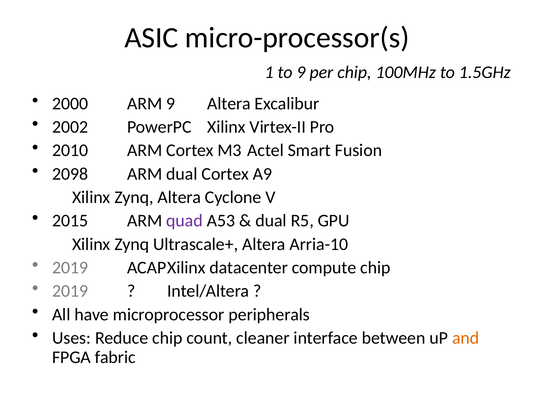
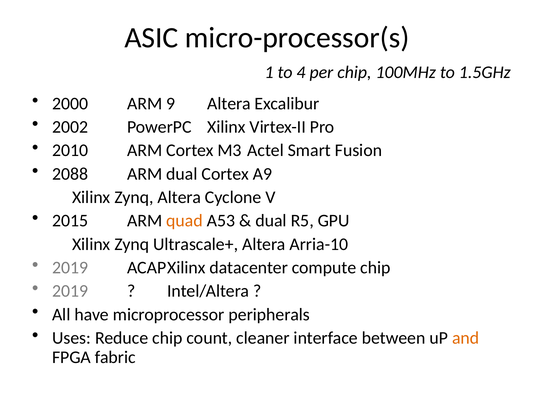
to 9: 9 -> 4
2098: 2098 -> 2088
quad colour: purple -> orange
